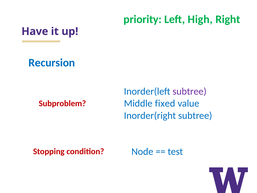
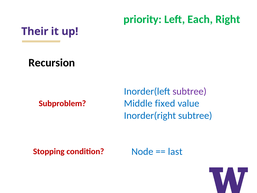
High: High -> Each
Have: Have -> Their
Recursion colour: blue -> black
test: test -> last
